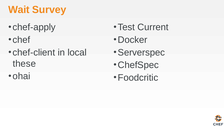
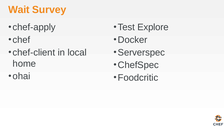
Current: Current -> Explore
these: these -> home
